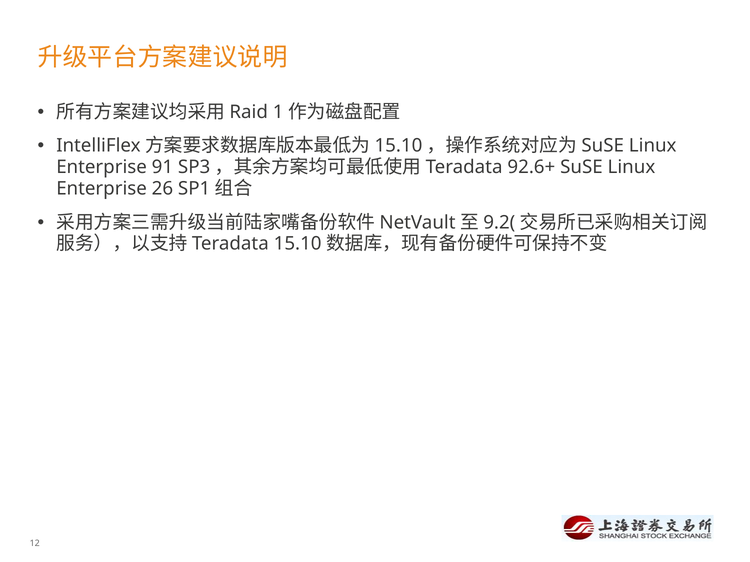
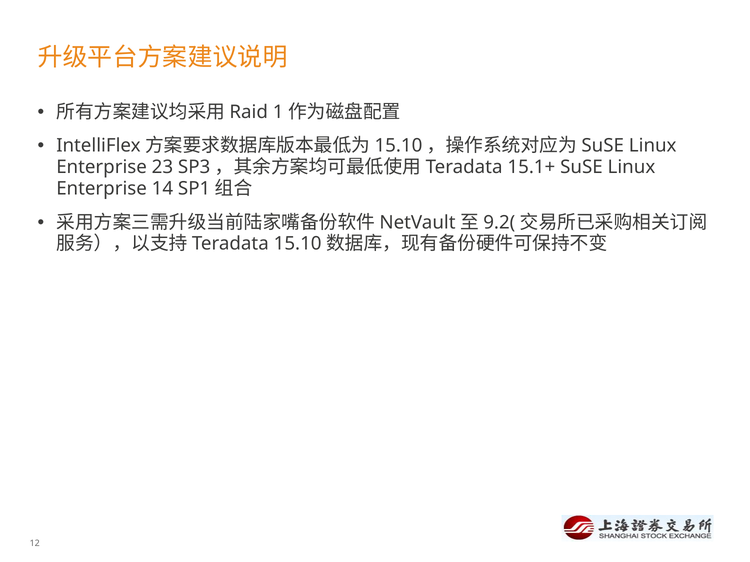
91: 91 -> 23
92.6+: 92.6+ -> 15.1+
26: 26 -> 14
